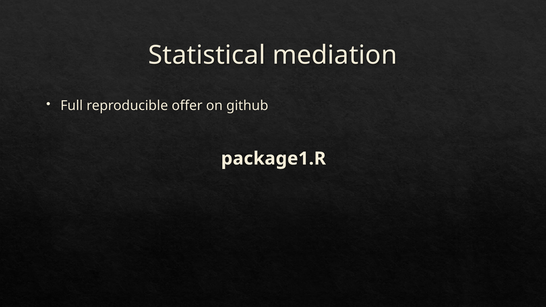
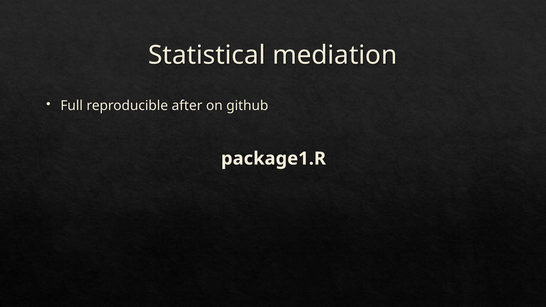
offer: offer -> after
